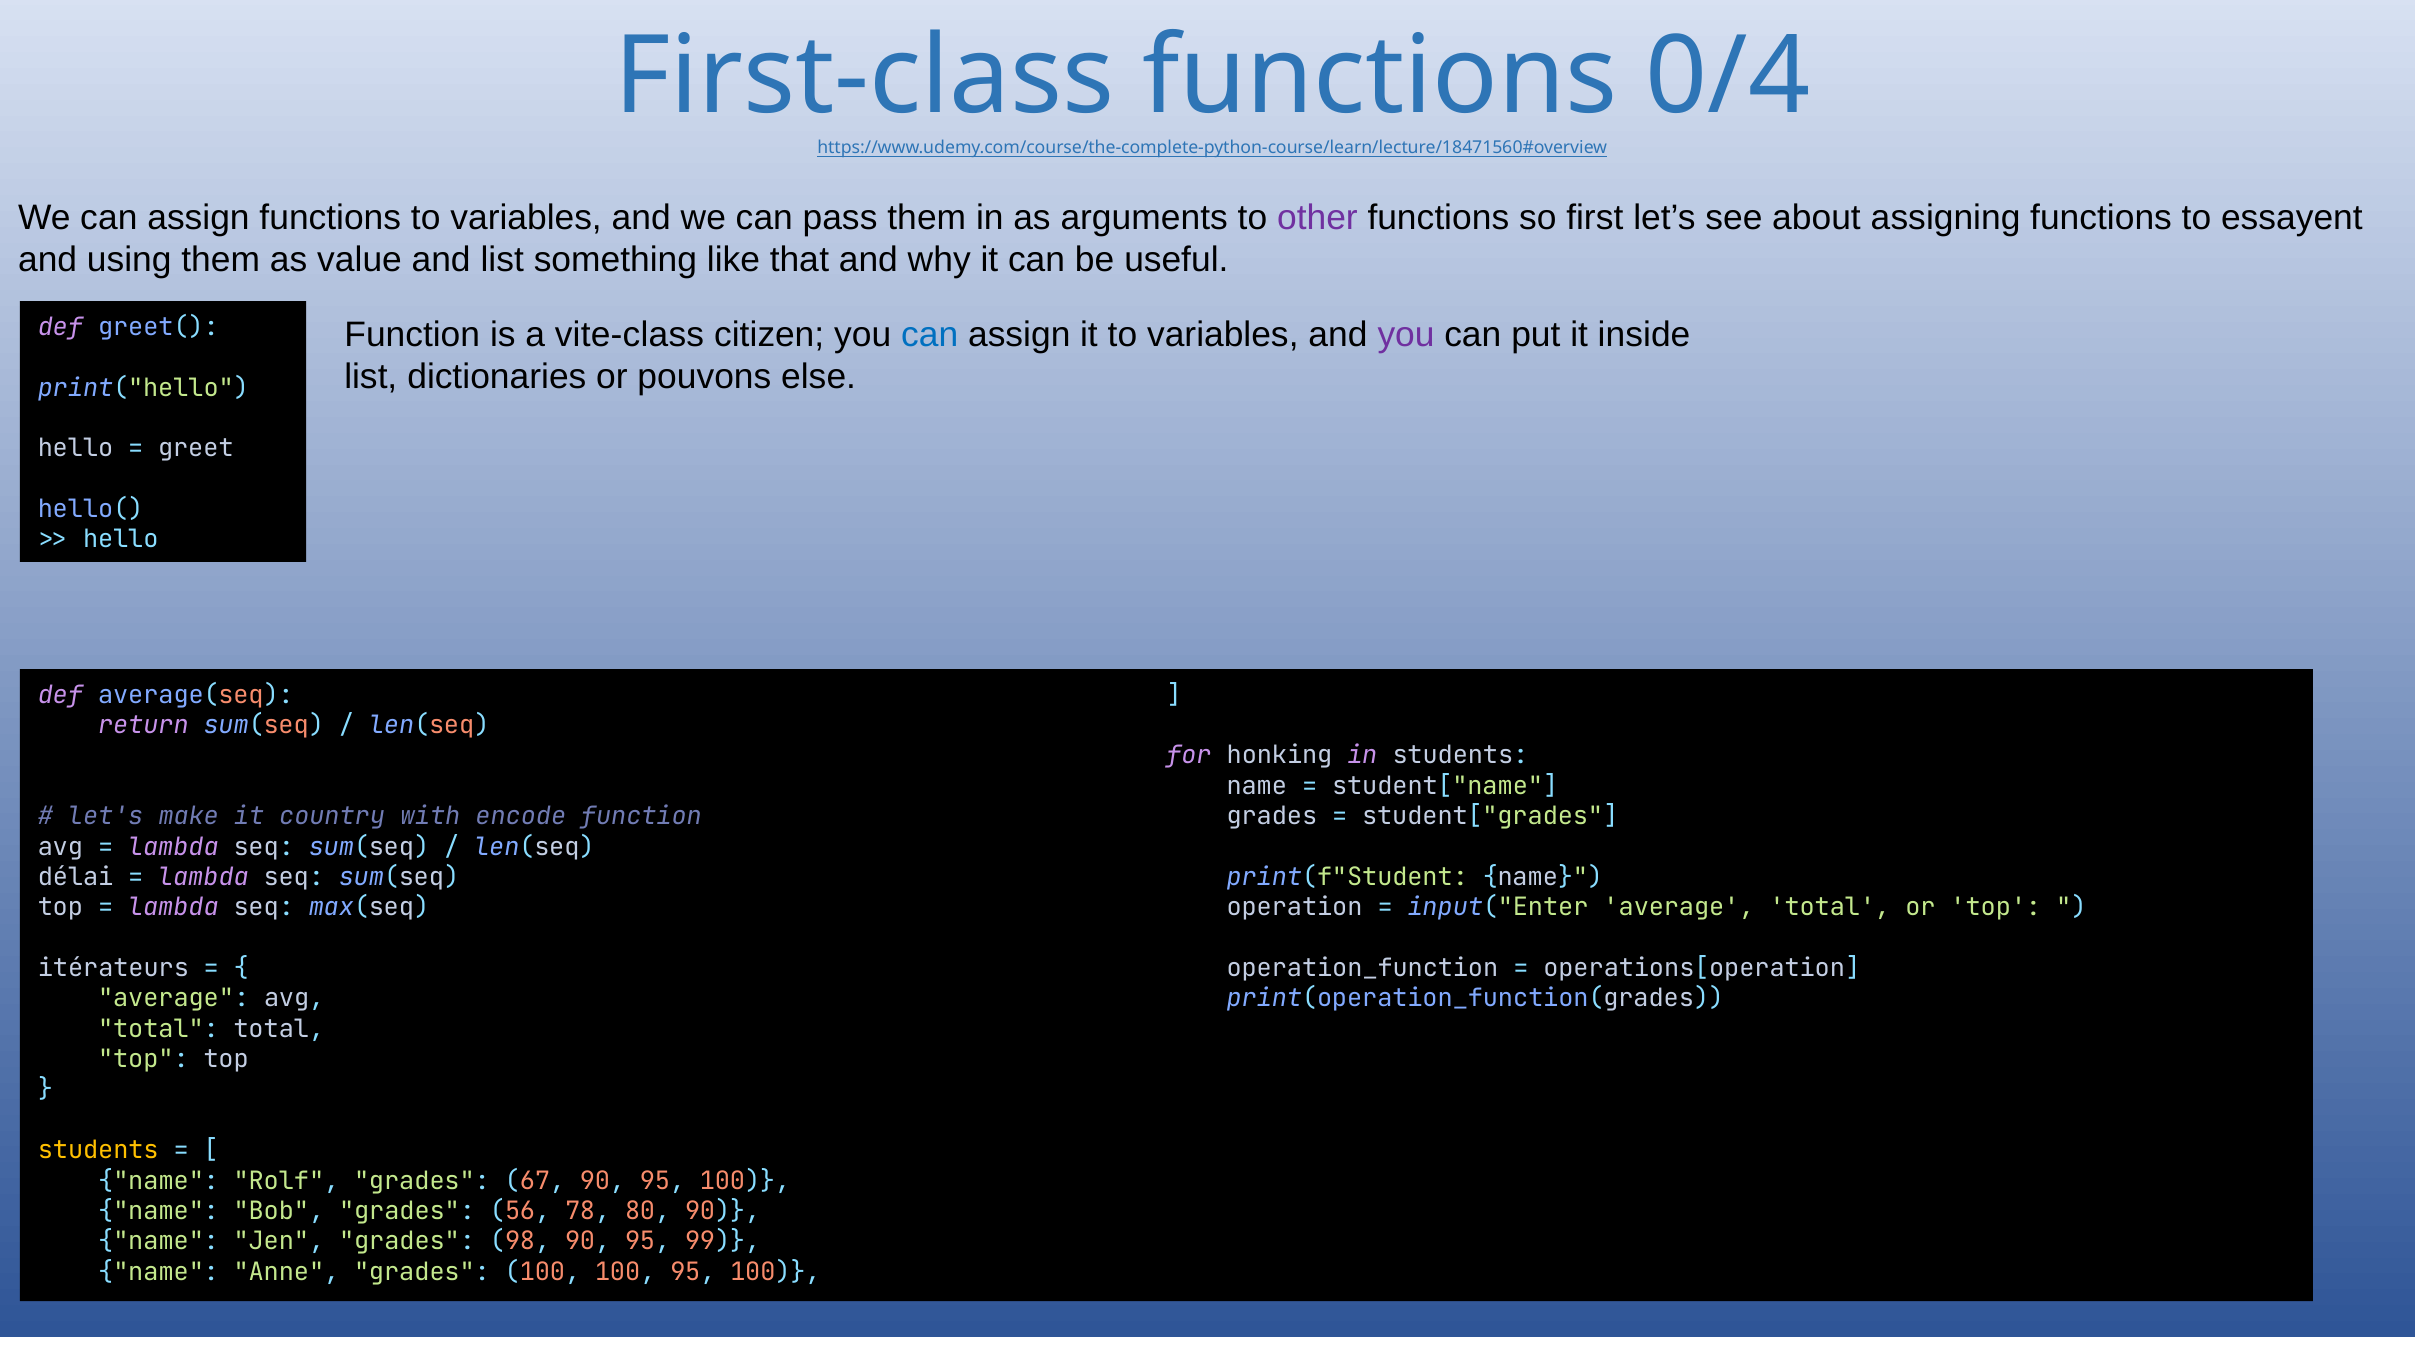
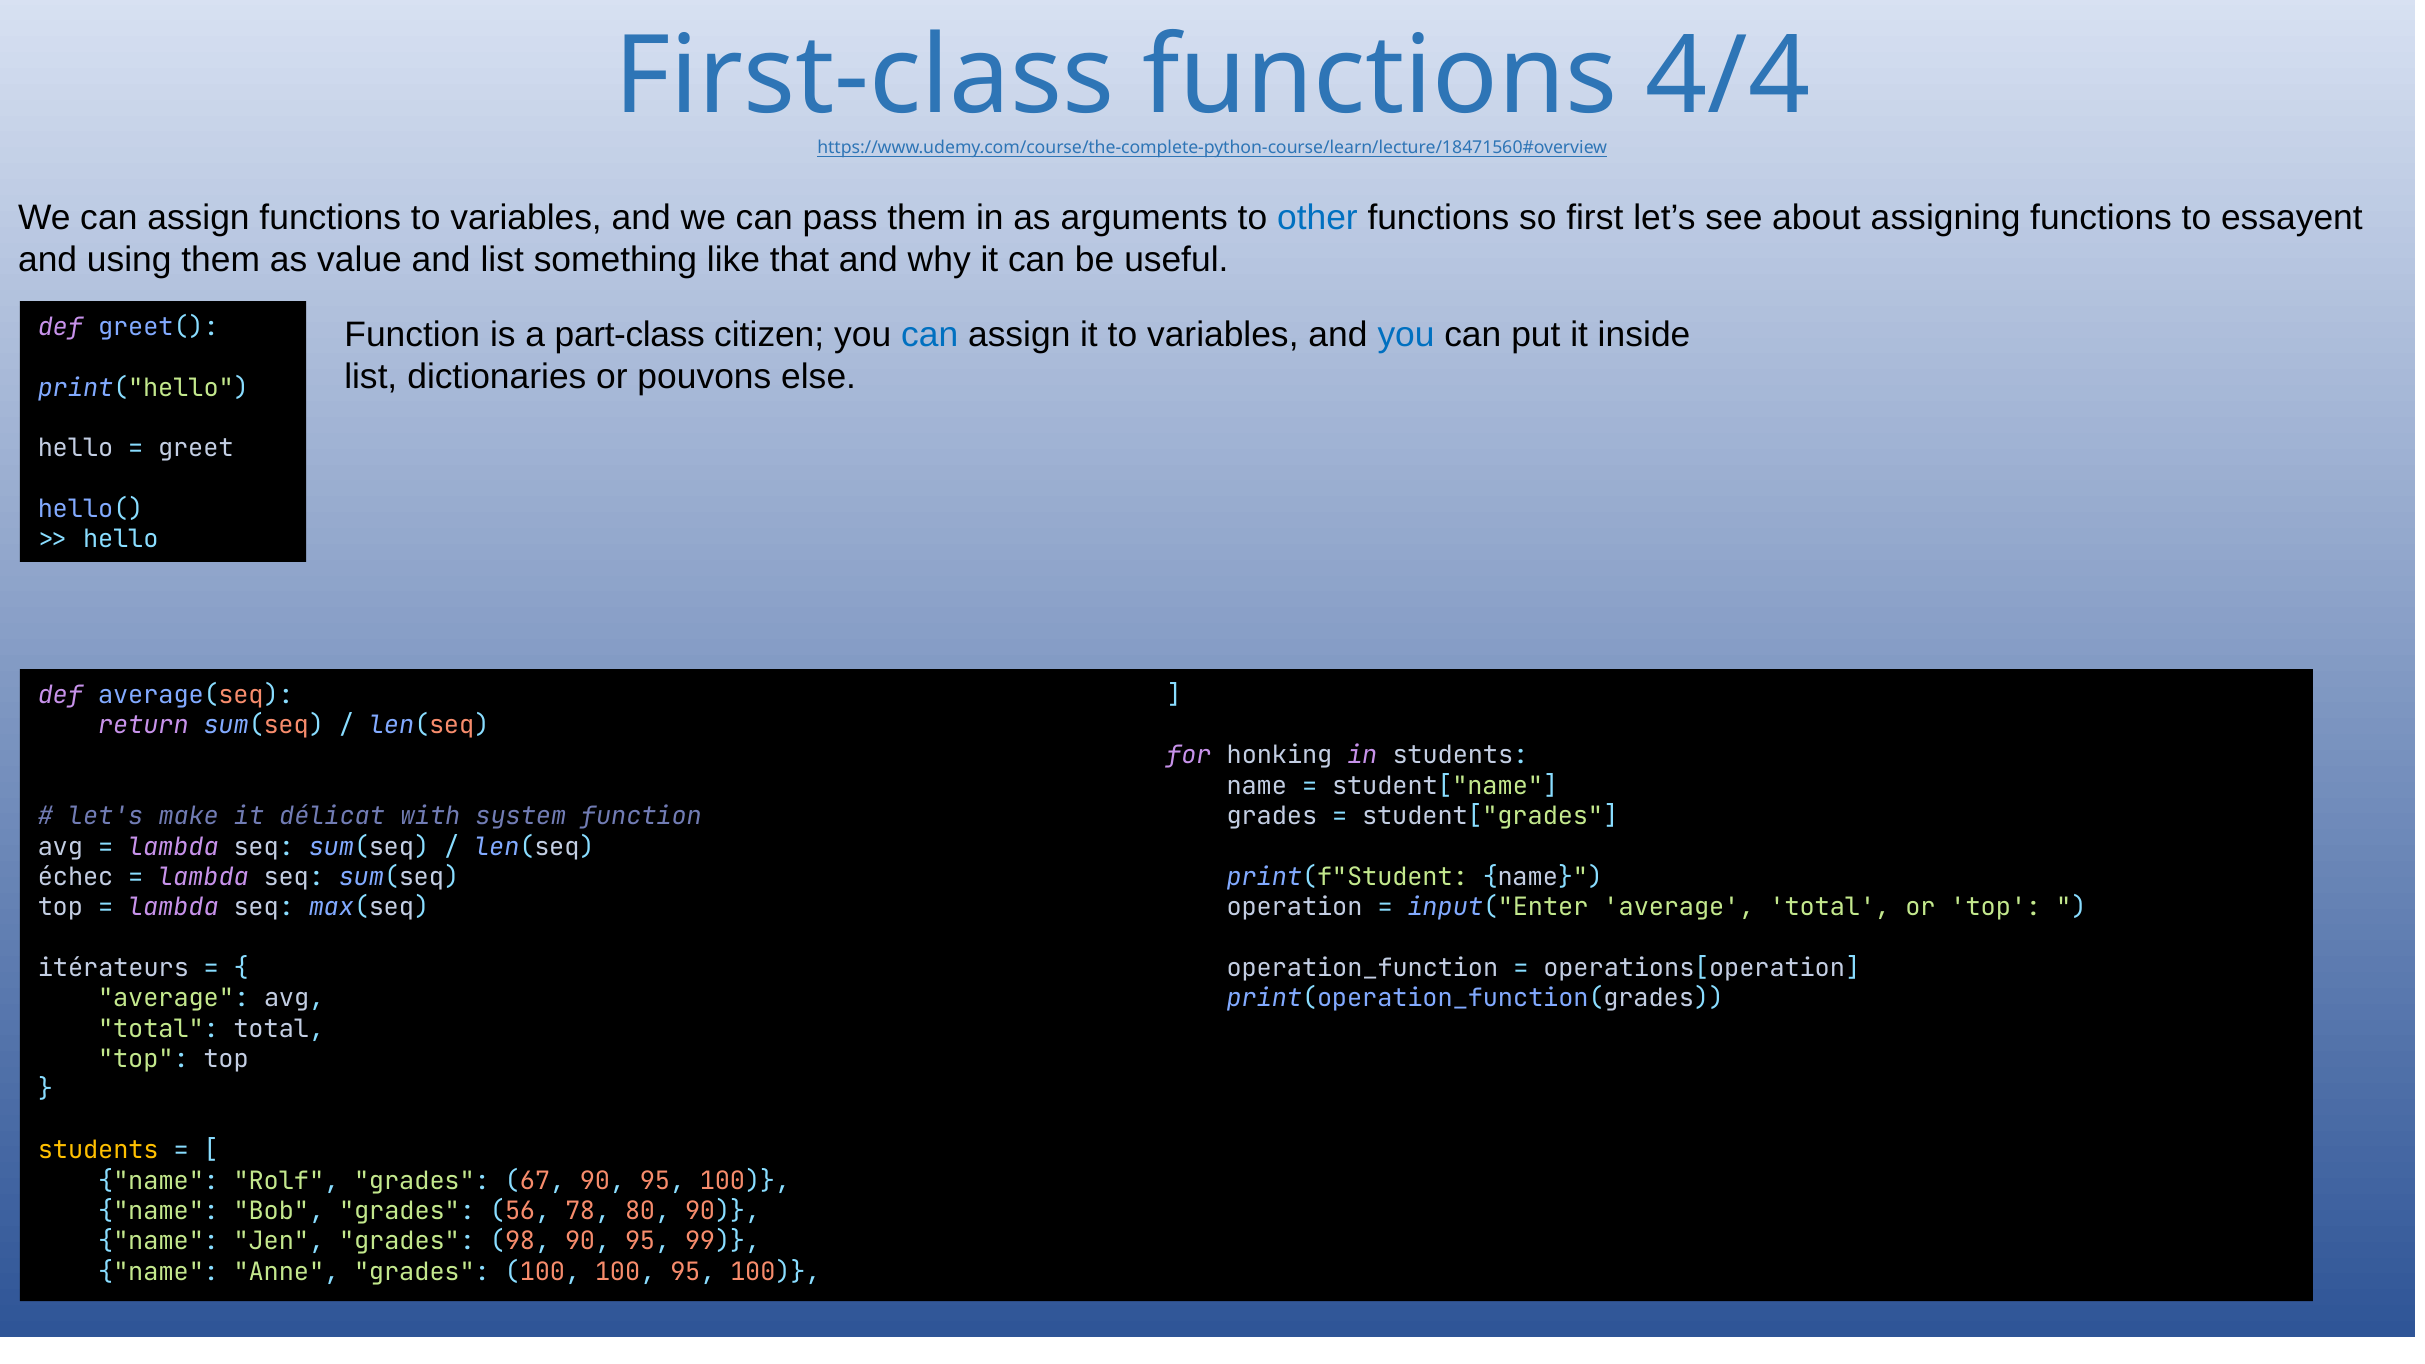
0/4: 0/4 -> 4/4
other colour: purple -> blue
vite-class: vite-class -> part-class
you at (1406, 334) colour: purple -> blue
country: country -> délicat
encode: encode -> system
délai: délai -> échec
